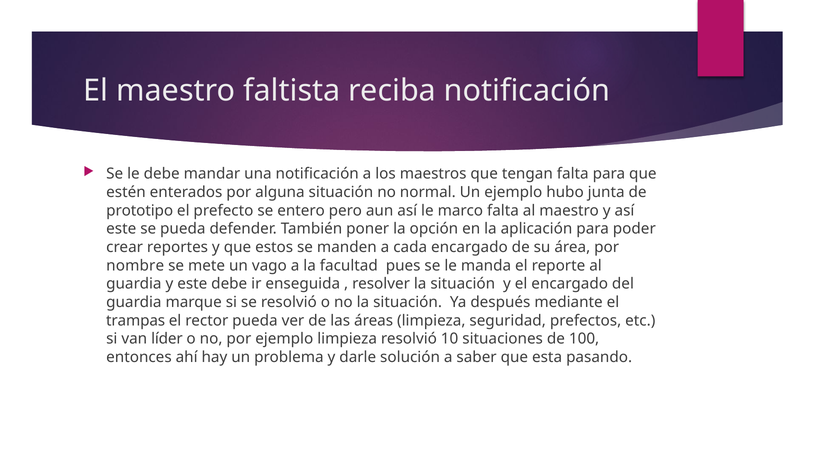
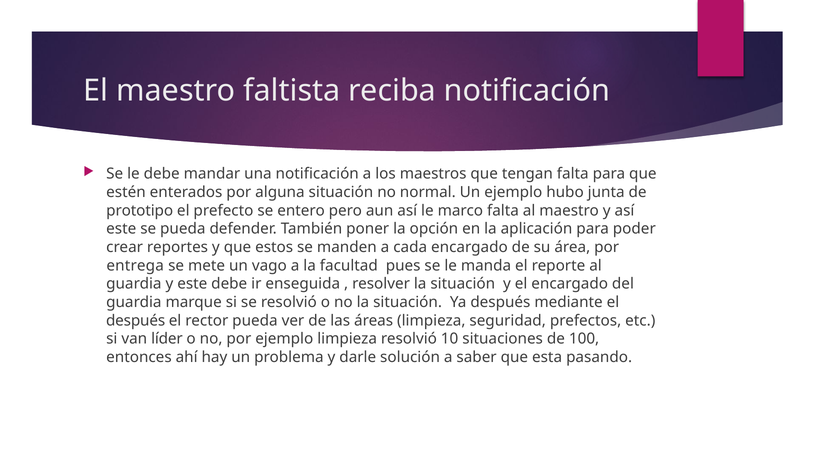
nombre: nombre -> entrega
trampas at (136, 321): trampas -> después
